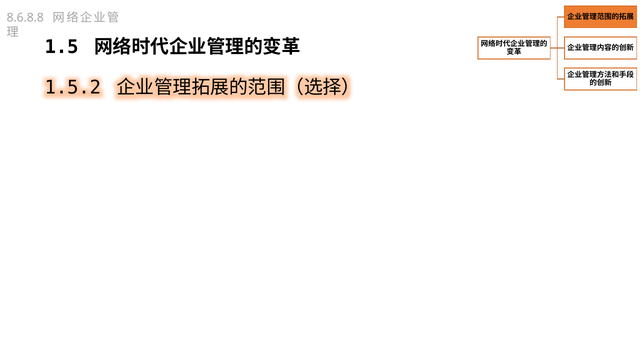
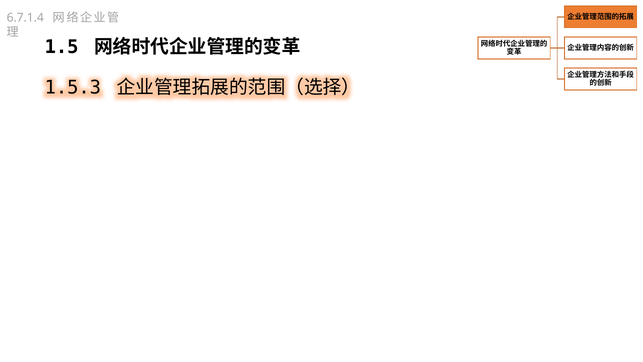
8.6.8.8: 8.6.8.8 -> 6.7.1.4
1.5.2: 1.5.2 -> 1.5.3
